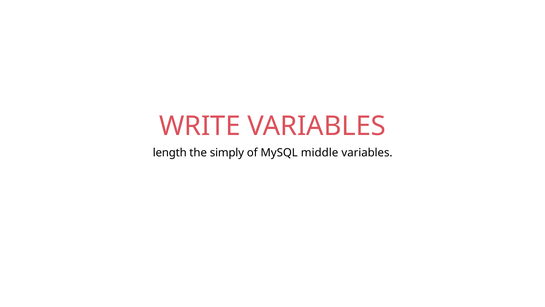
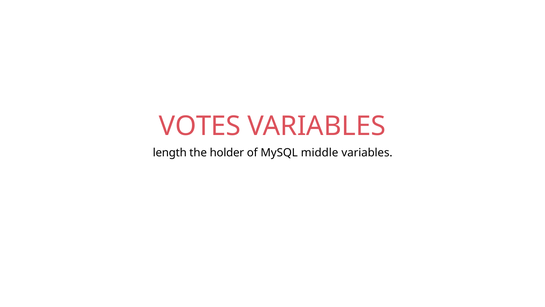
WRITE: WRITE -> VOTES
simply: simply -> holder
